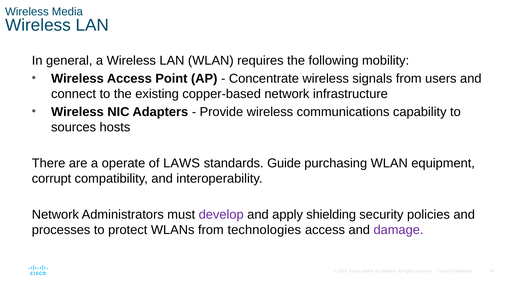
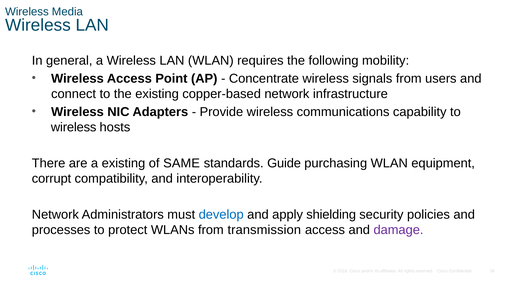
sources at (74, 127): sources -> wireless
a operate: operate -> existing
LAWS: LAWS -> SAME
develop colour: purple -> blue
technologies: technologies -> transmission
